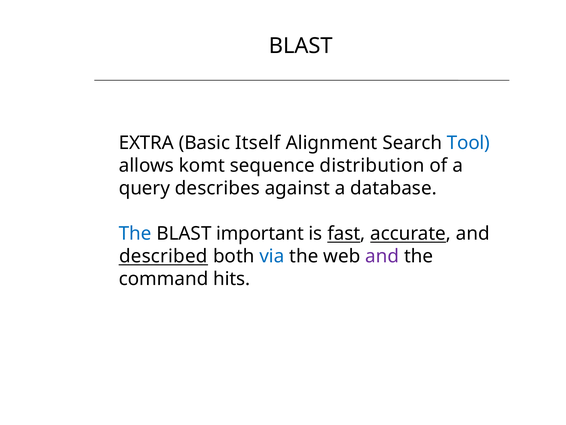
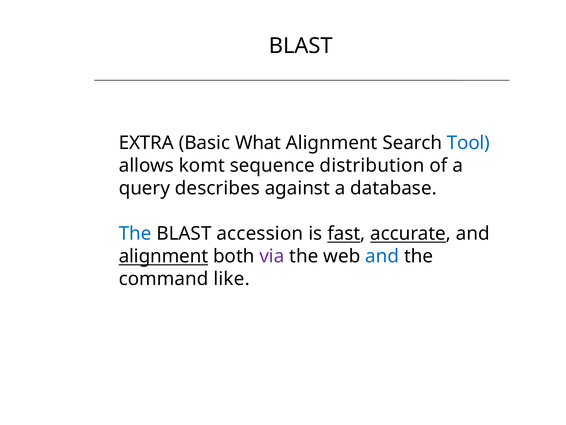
Itself: Itself -> What
important: important -> accession
described at (163, 256): described -> alignment
via colour: blue -> purple
and at (382, 256) colour: purple -> blue
hits: hits -> like
